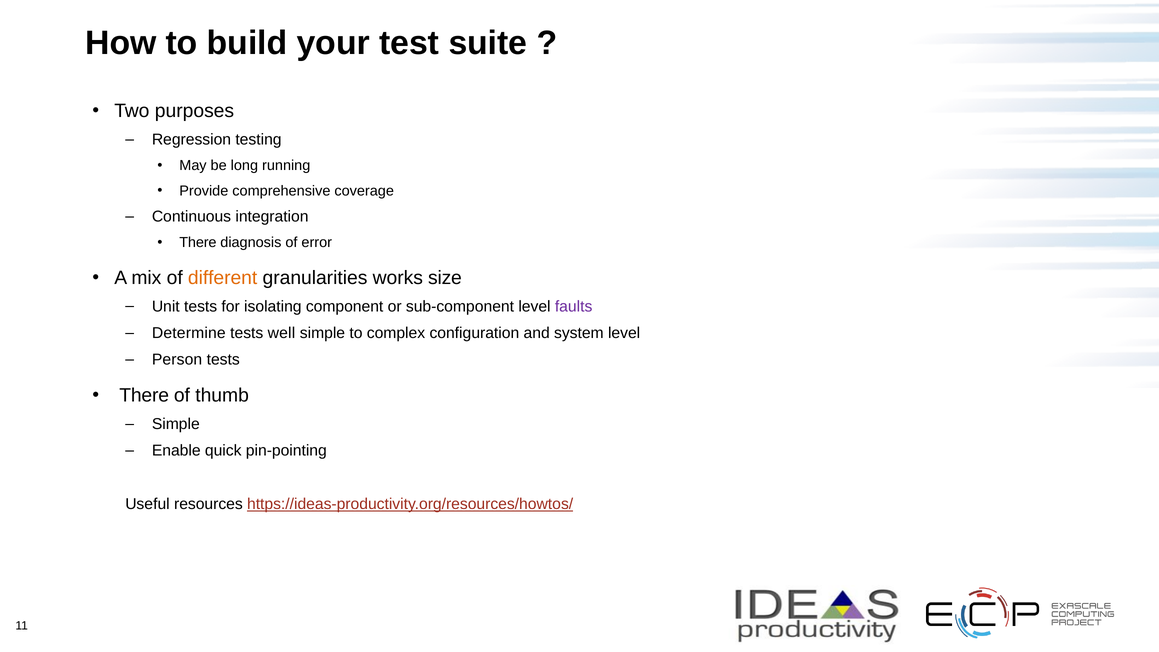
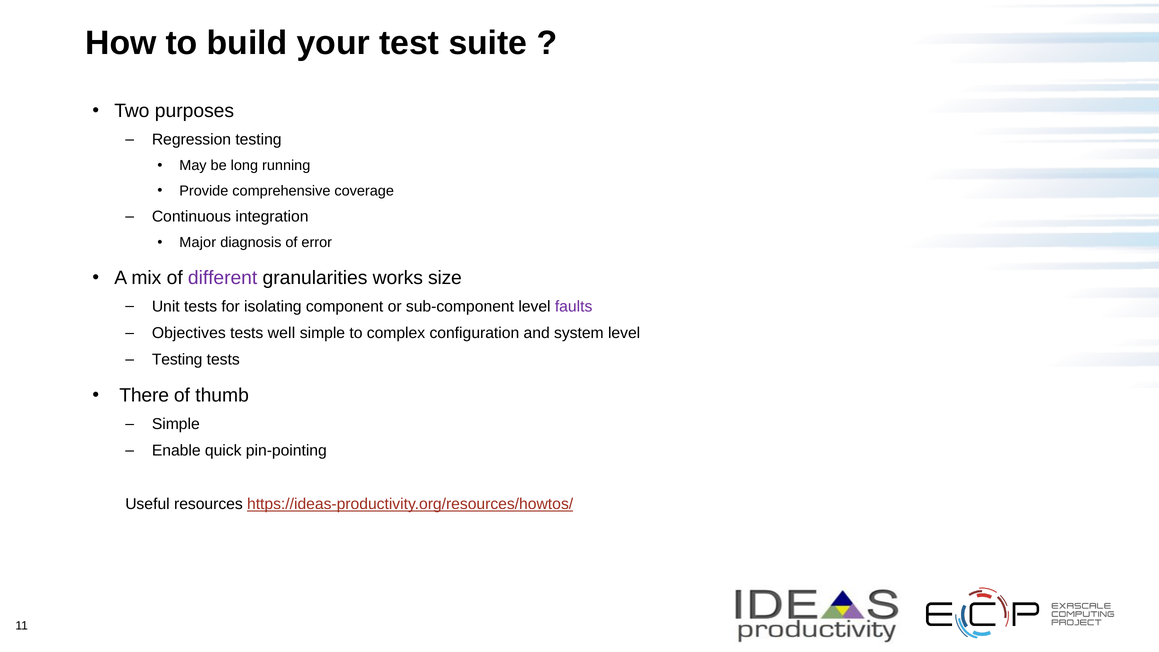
There at (198, 243): There -> Major
different colour: orange -> purple
Determine: Determine -> Objectives
Person at (177, 360): Person -> Testing
